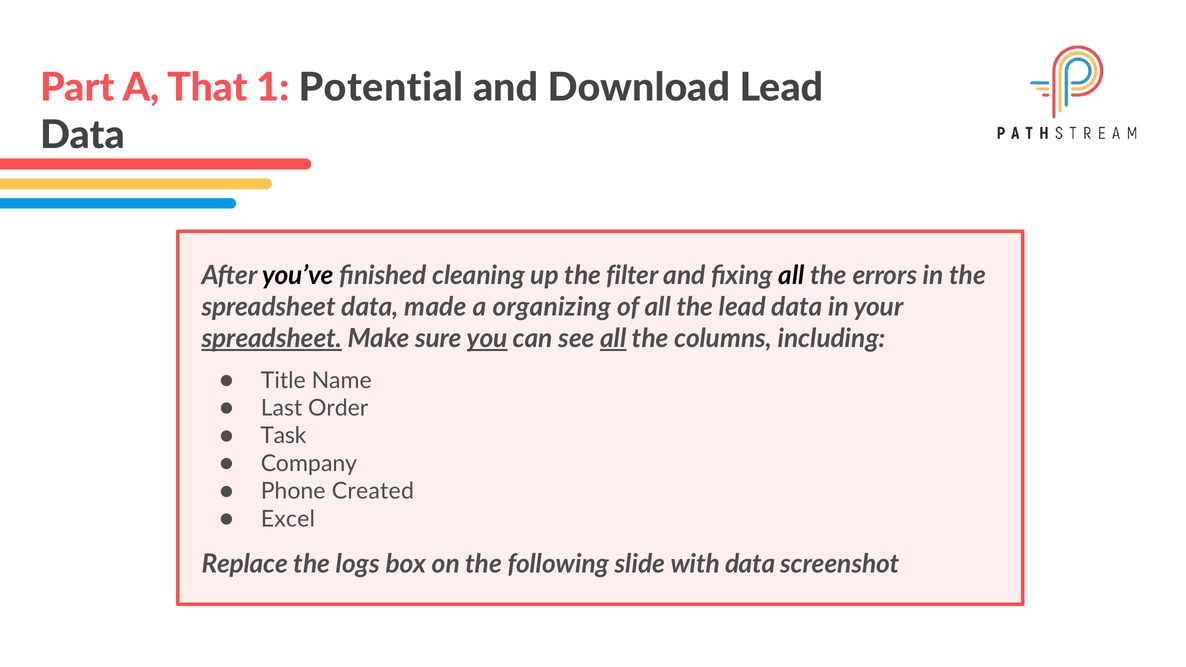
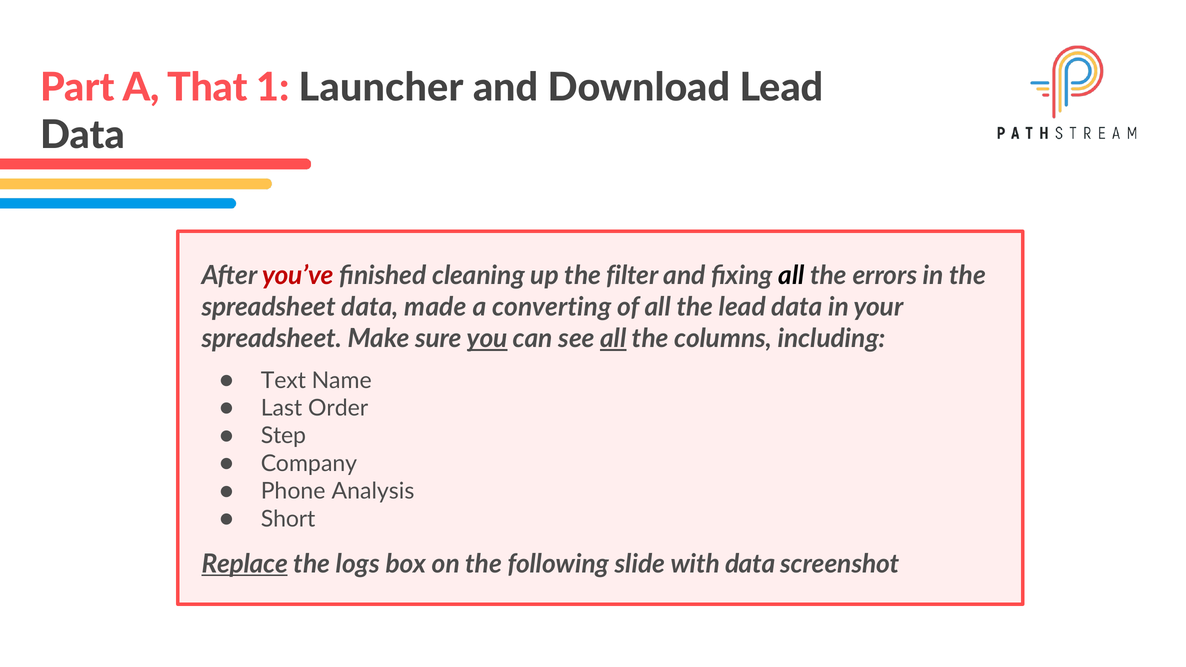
Potential: Potential -> Launcher
you’ve colour: black -> red
organizing: organizing -> converting
spreadsheet at (272, 339) underline: present -> none
Title: Title -> Text
Task: Task -> Step
Created: Created -> Analysis
Excel: Excel -> Short
Replace underline: none -> present
